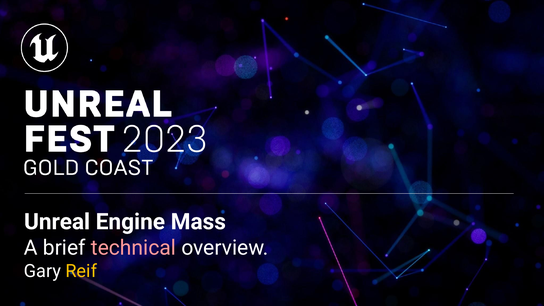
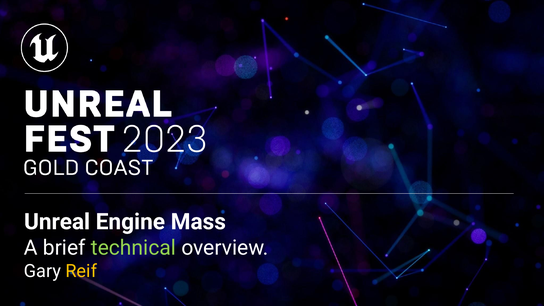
technical colour: pink -> light green
